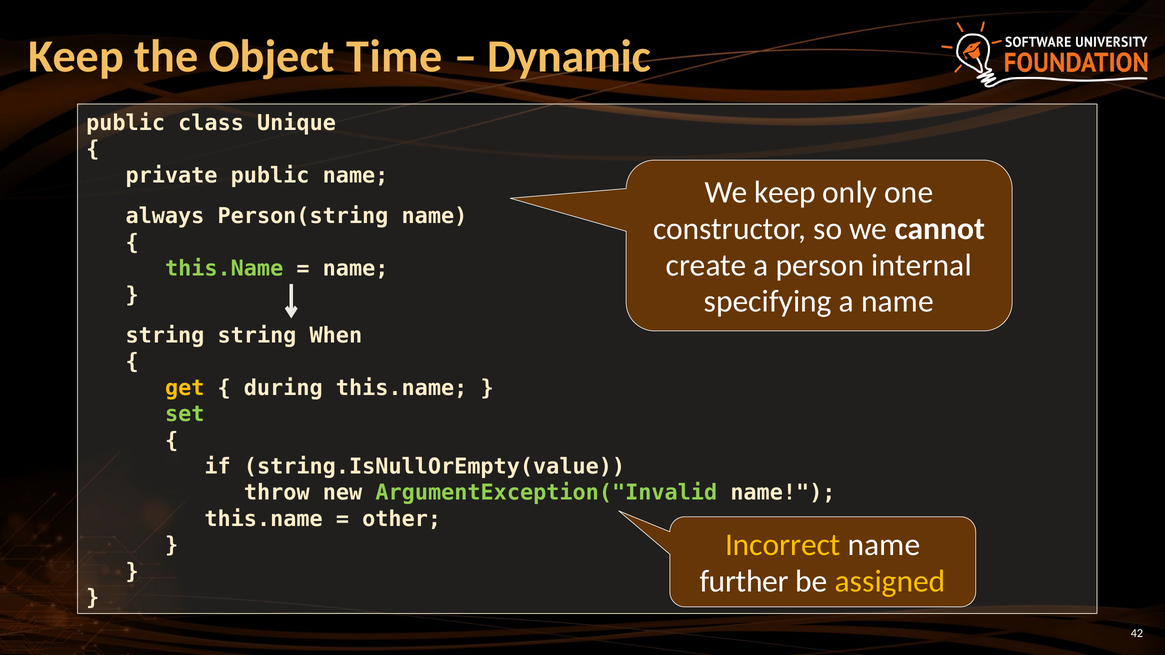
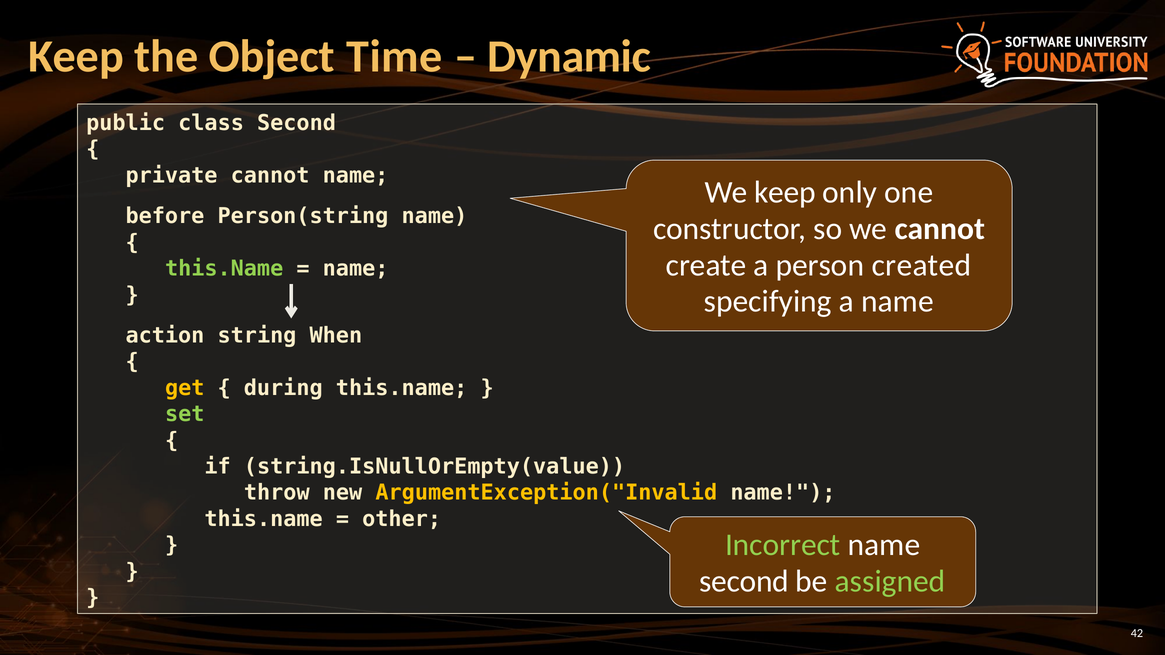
class Unique: Unique -> Second
private public: public -> cannot
always: always -> before
internal: internal -> created
string at (165, 336): string -> action
ArgumentException("Invalid colour: light green -> yellow
Incorrect colour: yellow -> light green
further at (744, 582): further -> second
assigned colour: yellow -> light green
